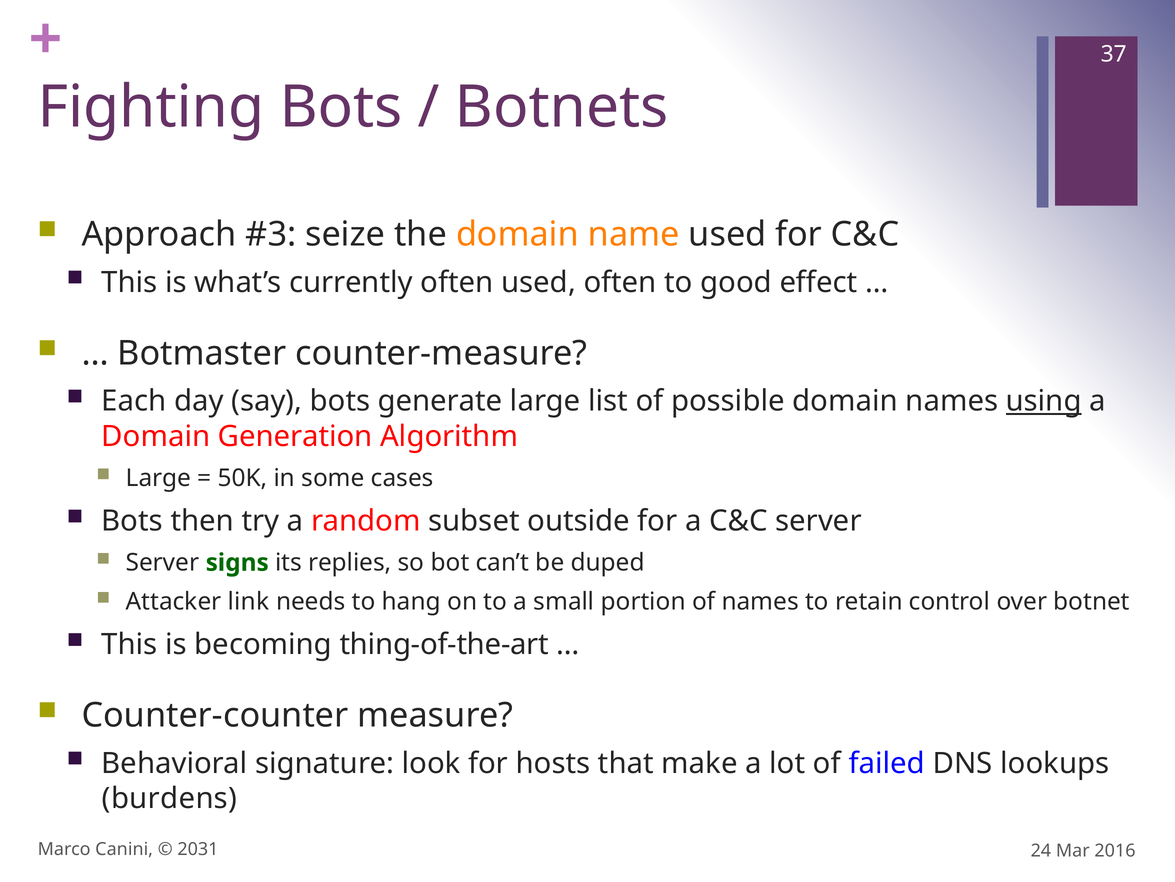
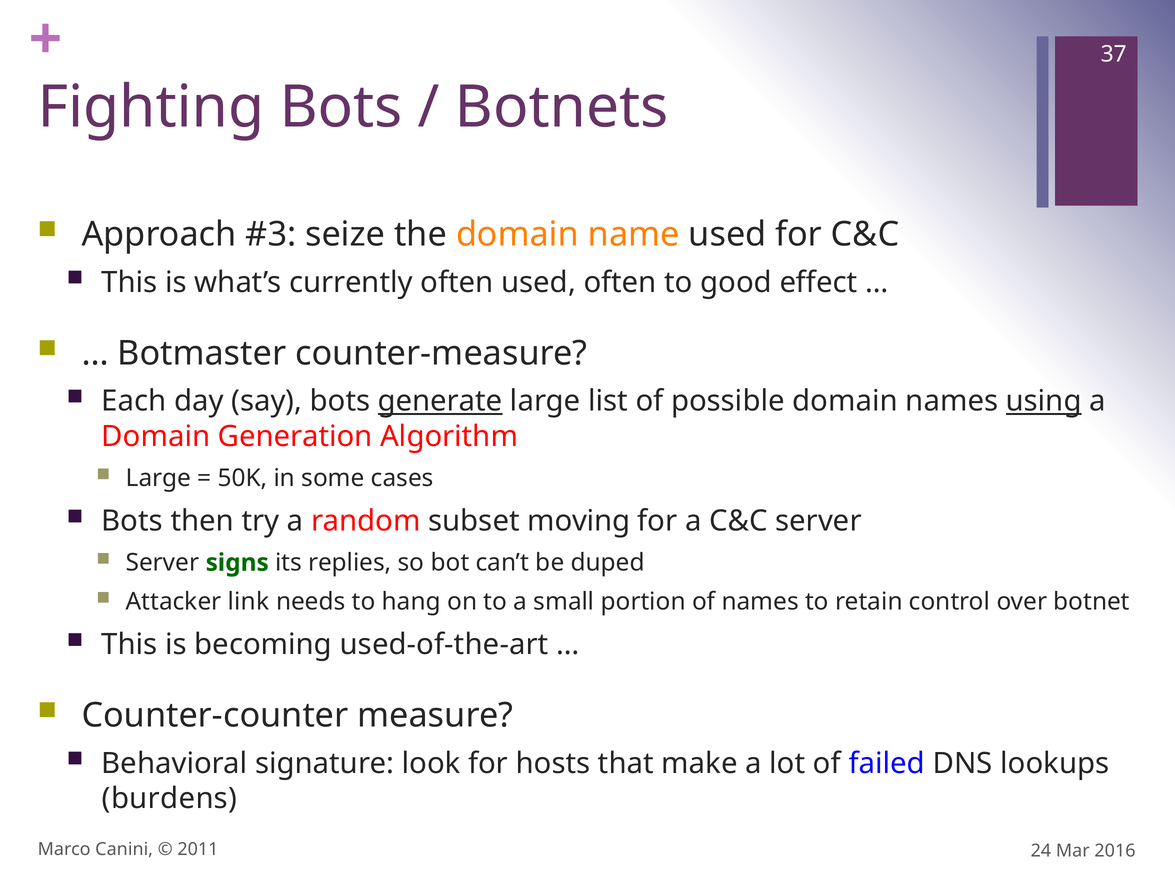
generate underline: none -> present
outside: outside -> moving
thing-of-the-art: thing-of-the-art -> used-of-the-art
2031: 2031 -> 2011
